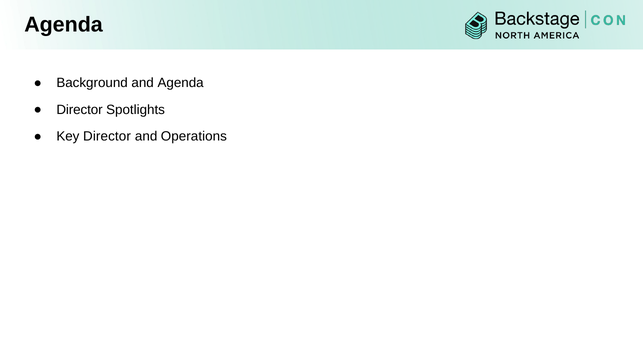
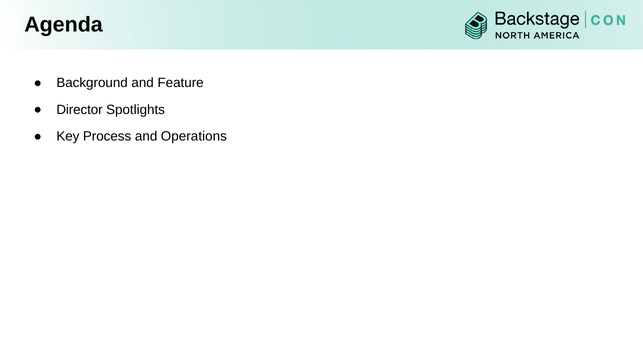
and Agenda: Agenda -> Feature
Key Director: Director -> Process
